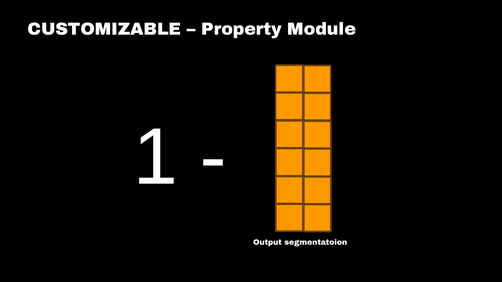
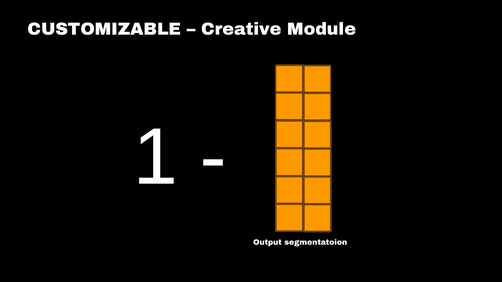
Property: Property -> Creative
